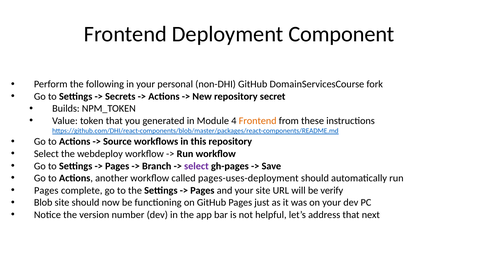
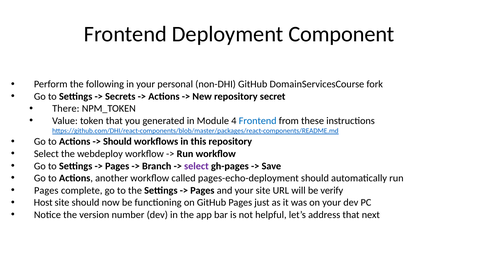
Builds: Builds -> There
Frontend at (258, 121) colour: orange -> blue
Source at (117, 142): Source -> Should
pages-uses-deployment: pages-uses-deployment -> pages-echo-deployment
Blob: Blob -> Host
